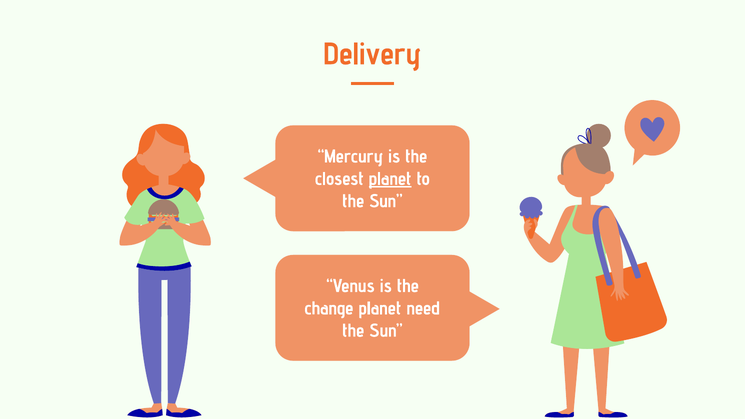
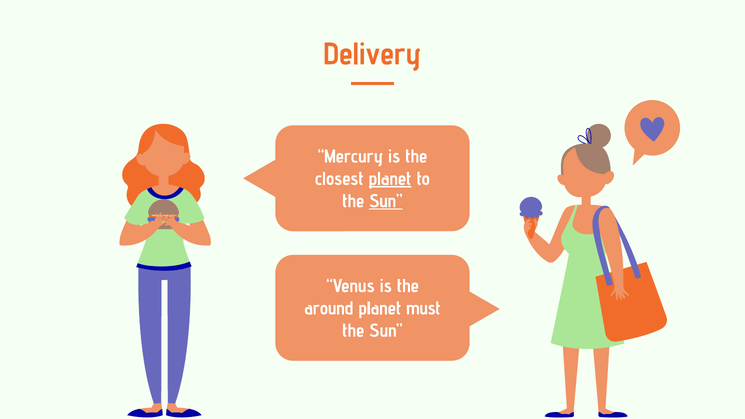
Sun at (386, 201) underline: none -> present
change: change -> around
need: need -> must
